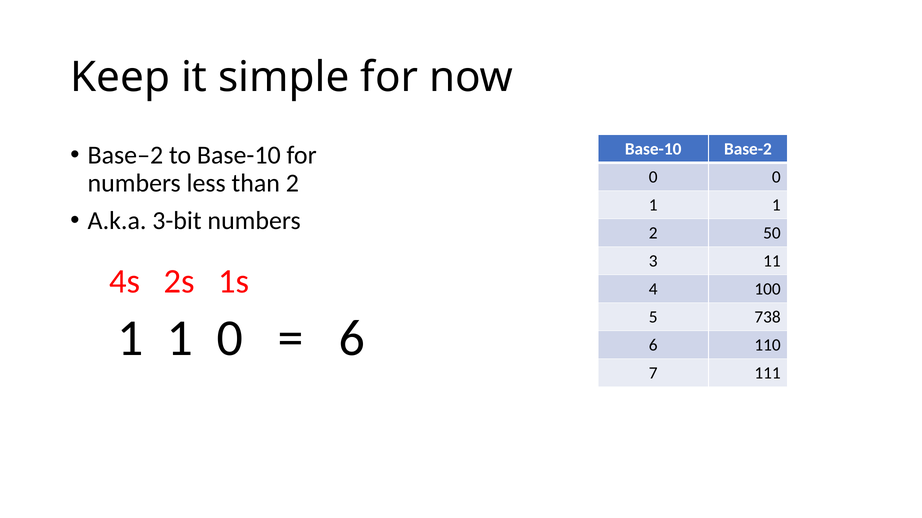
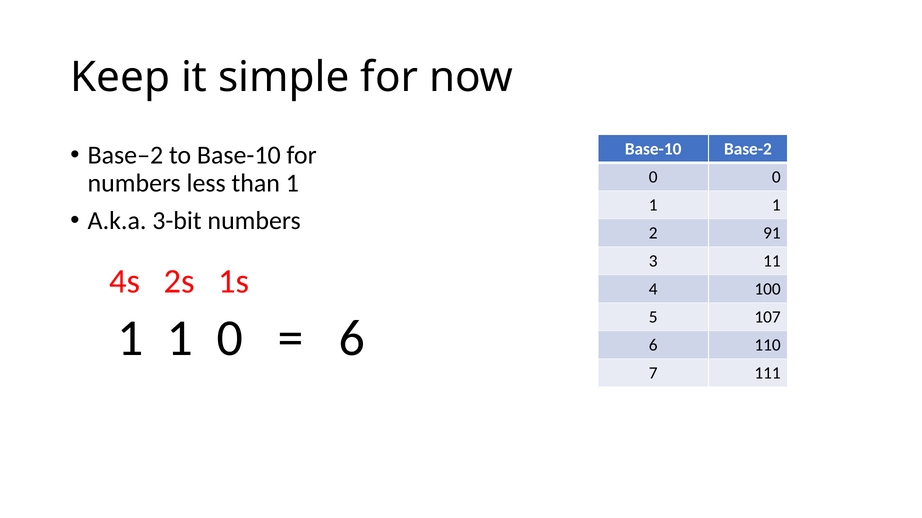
than 2: 2 -> 1
50: 50 -> 91
738: 738 -> 107
